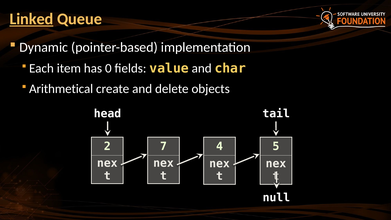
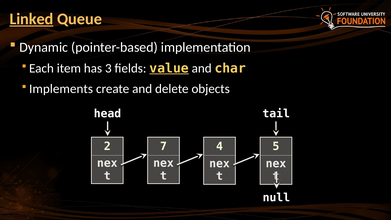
0: 0 -> 3
value underline: none -> present
Arithmetical: Arithmetical -> Implements
